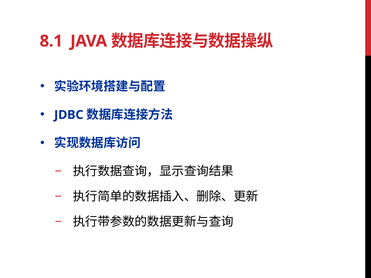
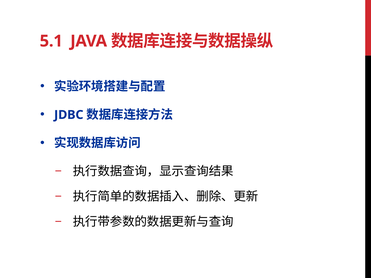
8.1: 8.1 -> 5.1
